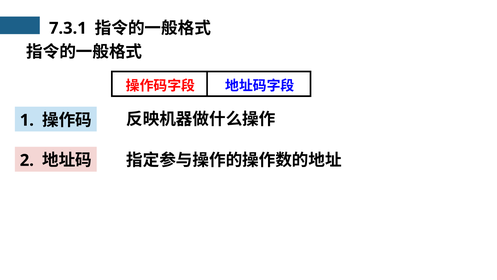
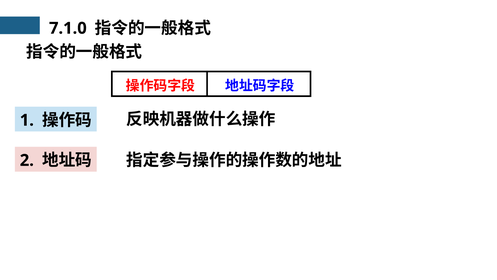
7.3.1: 7.3.1 -> 7.1.0
